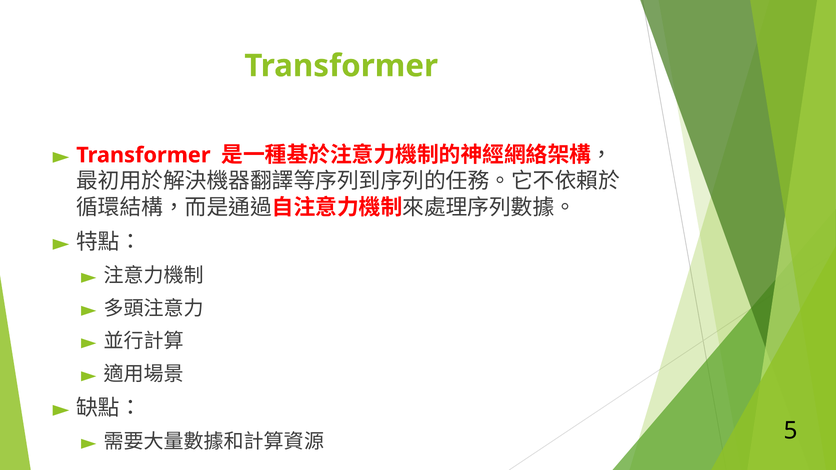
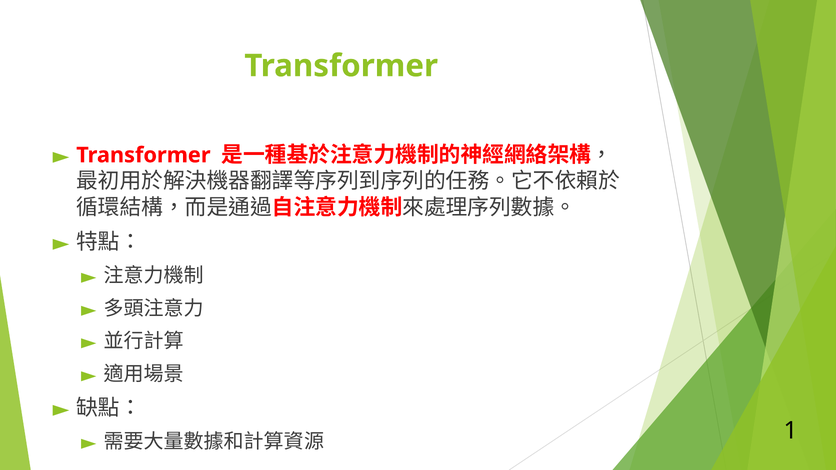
5: 5 -> 1
